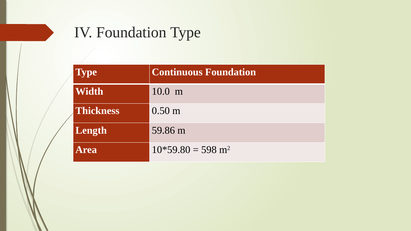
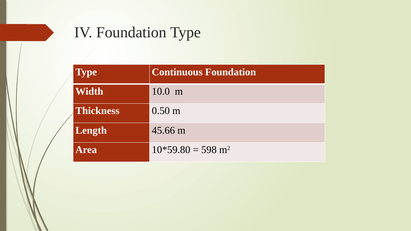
59.86: 59.86 -> 45.66
